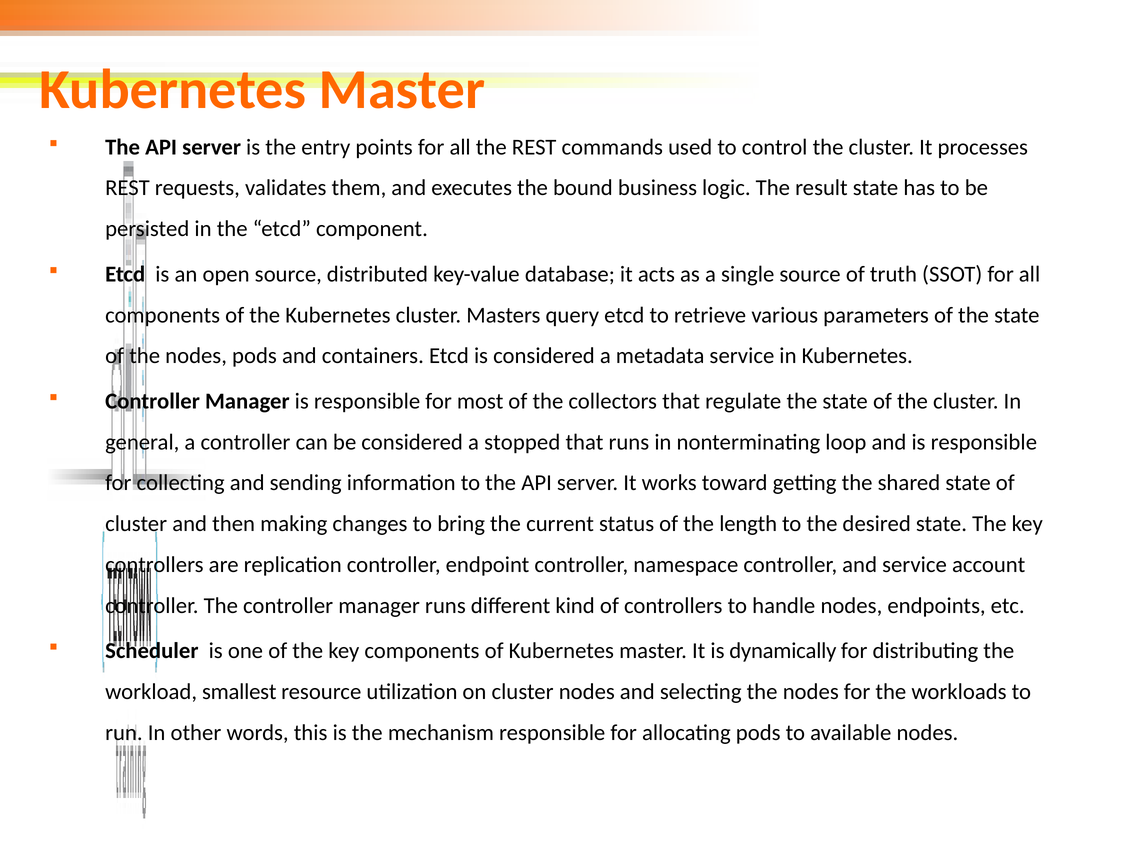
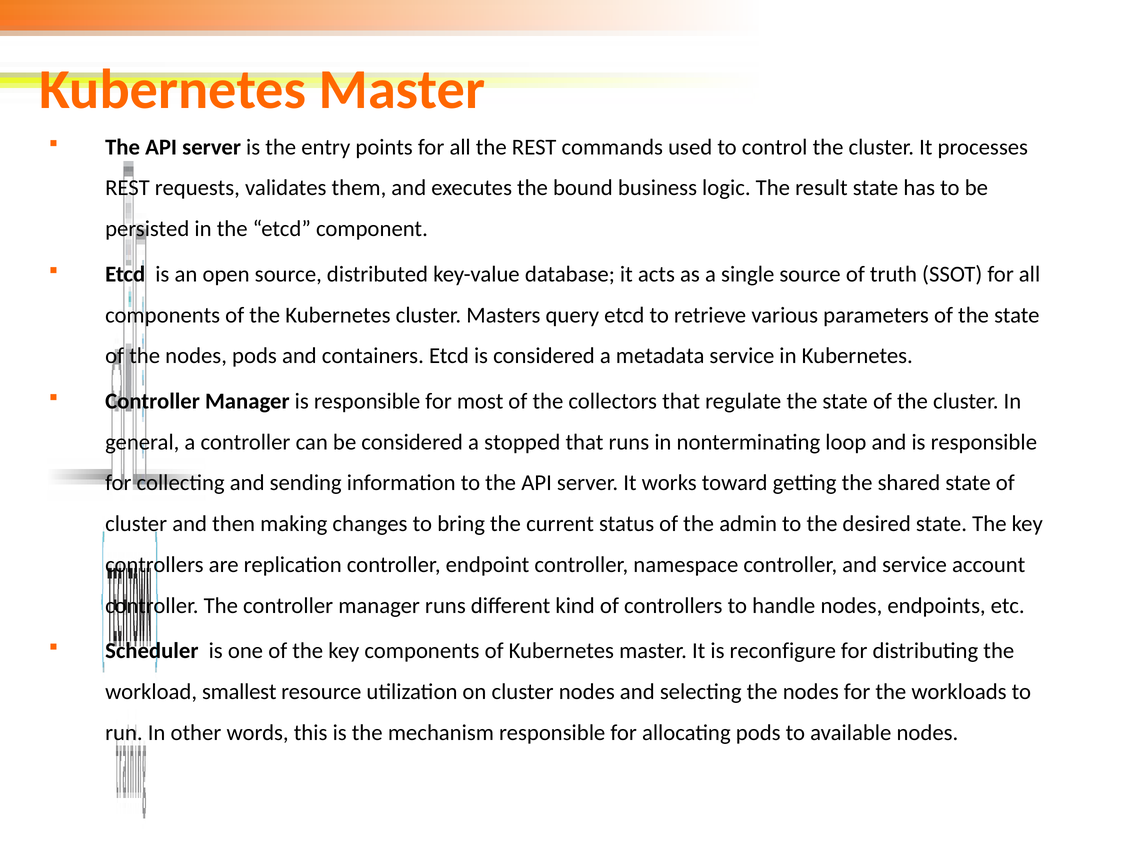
length: length -> admin
dynamically: dynamically -> reconfigure
